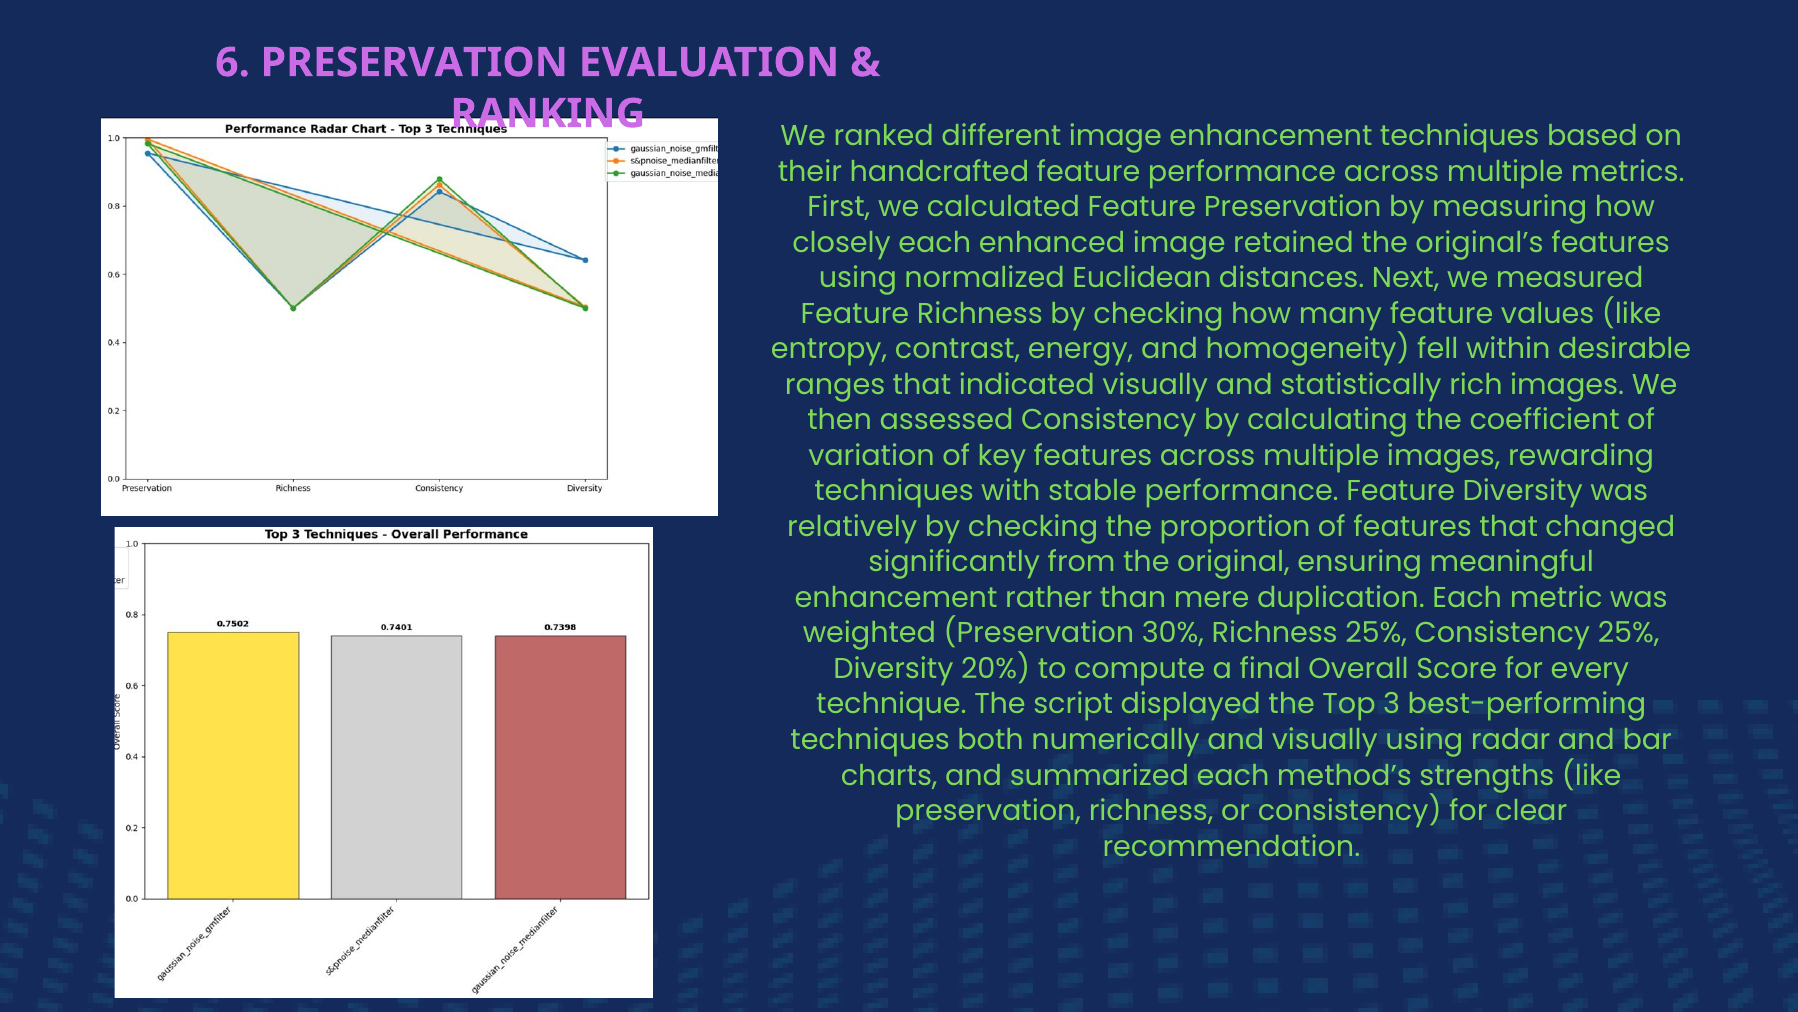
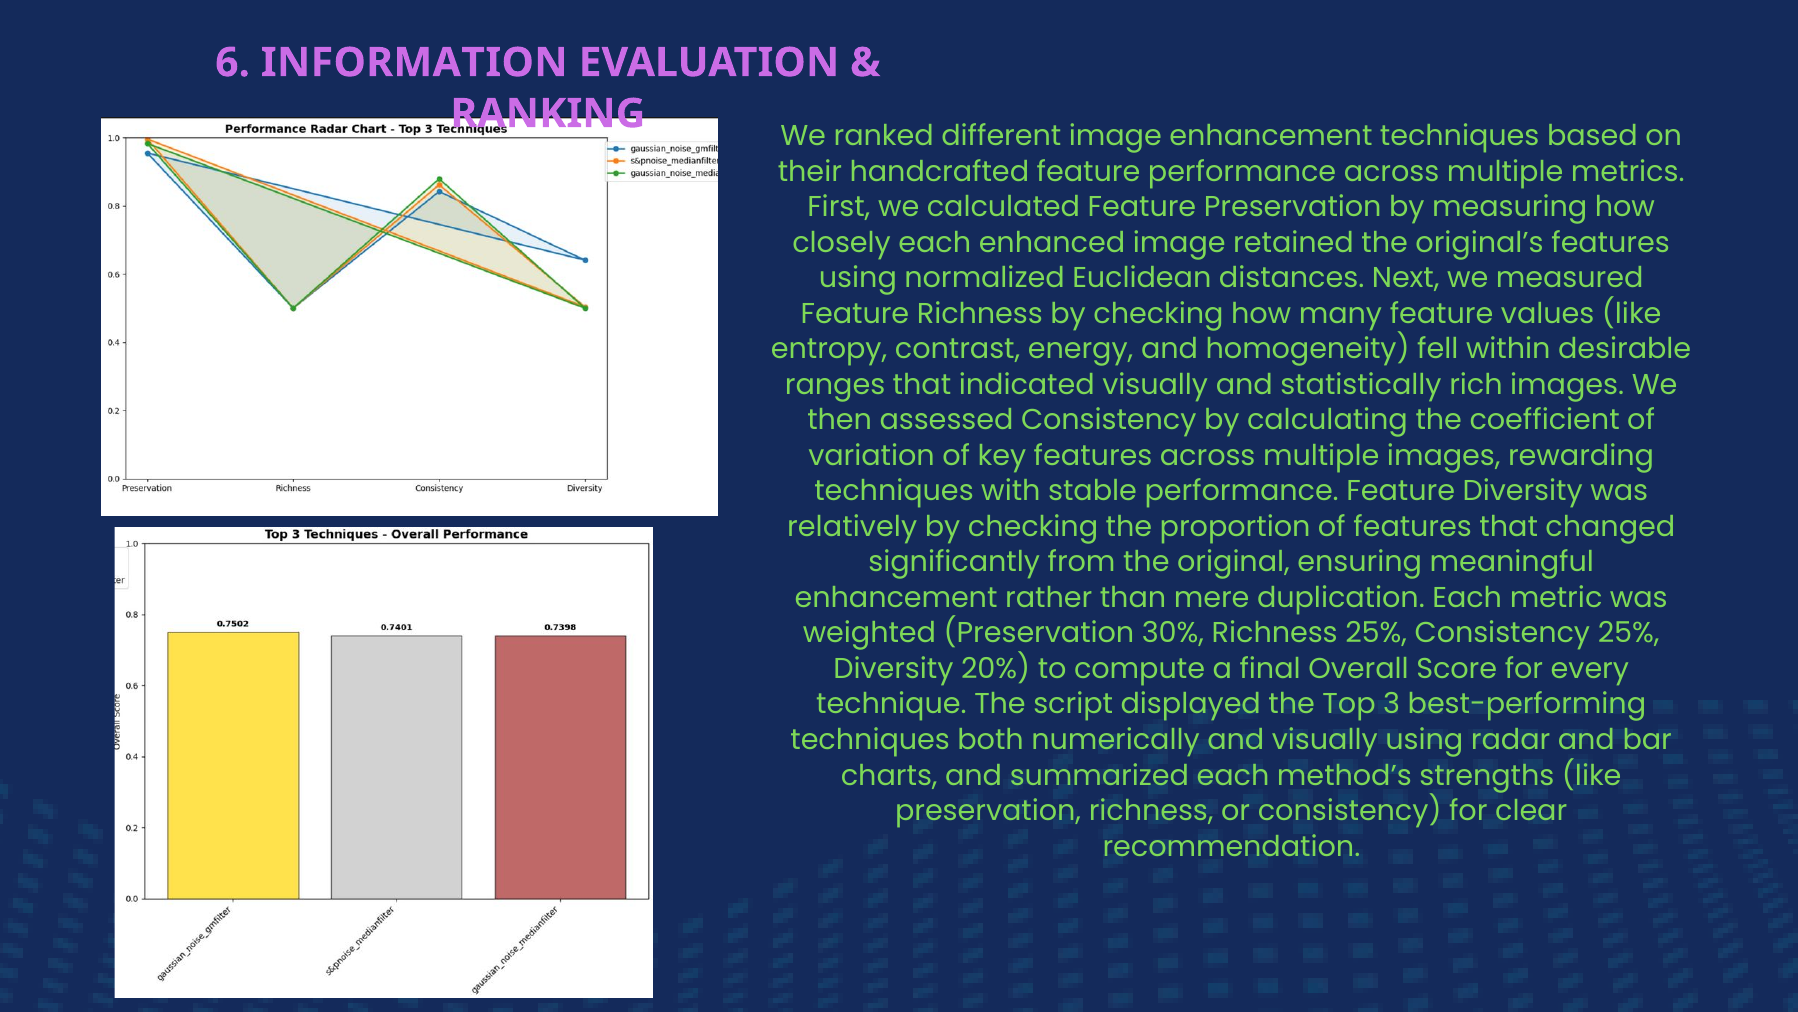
6 PRESERVATION: PRESERVATION -> INFORMATION
